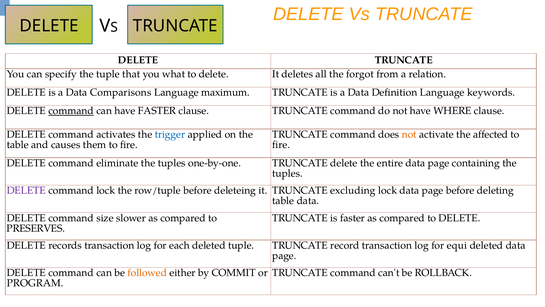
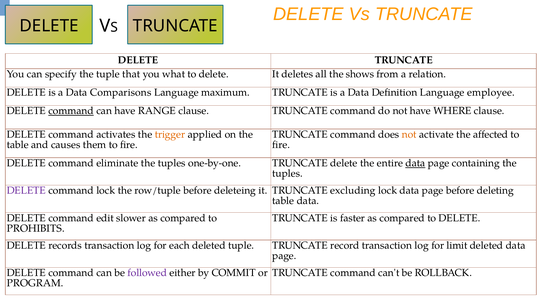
forgot: forgot -> shows
keywords: keywords -> employee
have FASTER: FASTER -> RANGE
trigger colour: blue -> orange
data at (415, 163) underline: none -> present
size: size -> edit
PRESERVES: PRESERVES -> PROHIBITS
equi: equi -> limit
followed colour: orange -> purple
